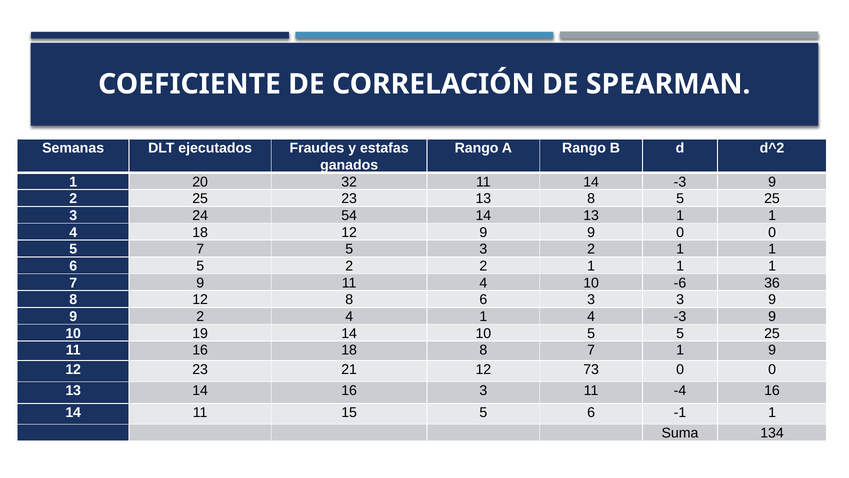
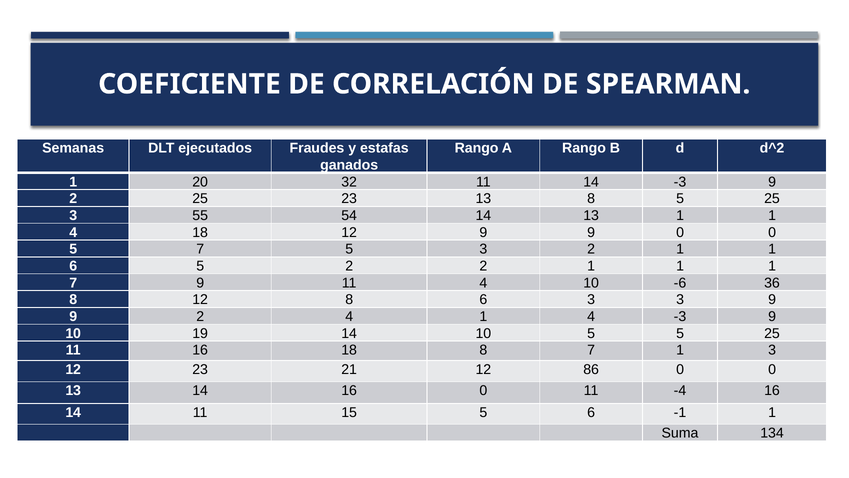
24: 24 -> 55
1 9: 9 -> 3
73: 73 -> 86
16 3: 3 -> 0
